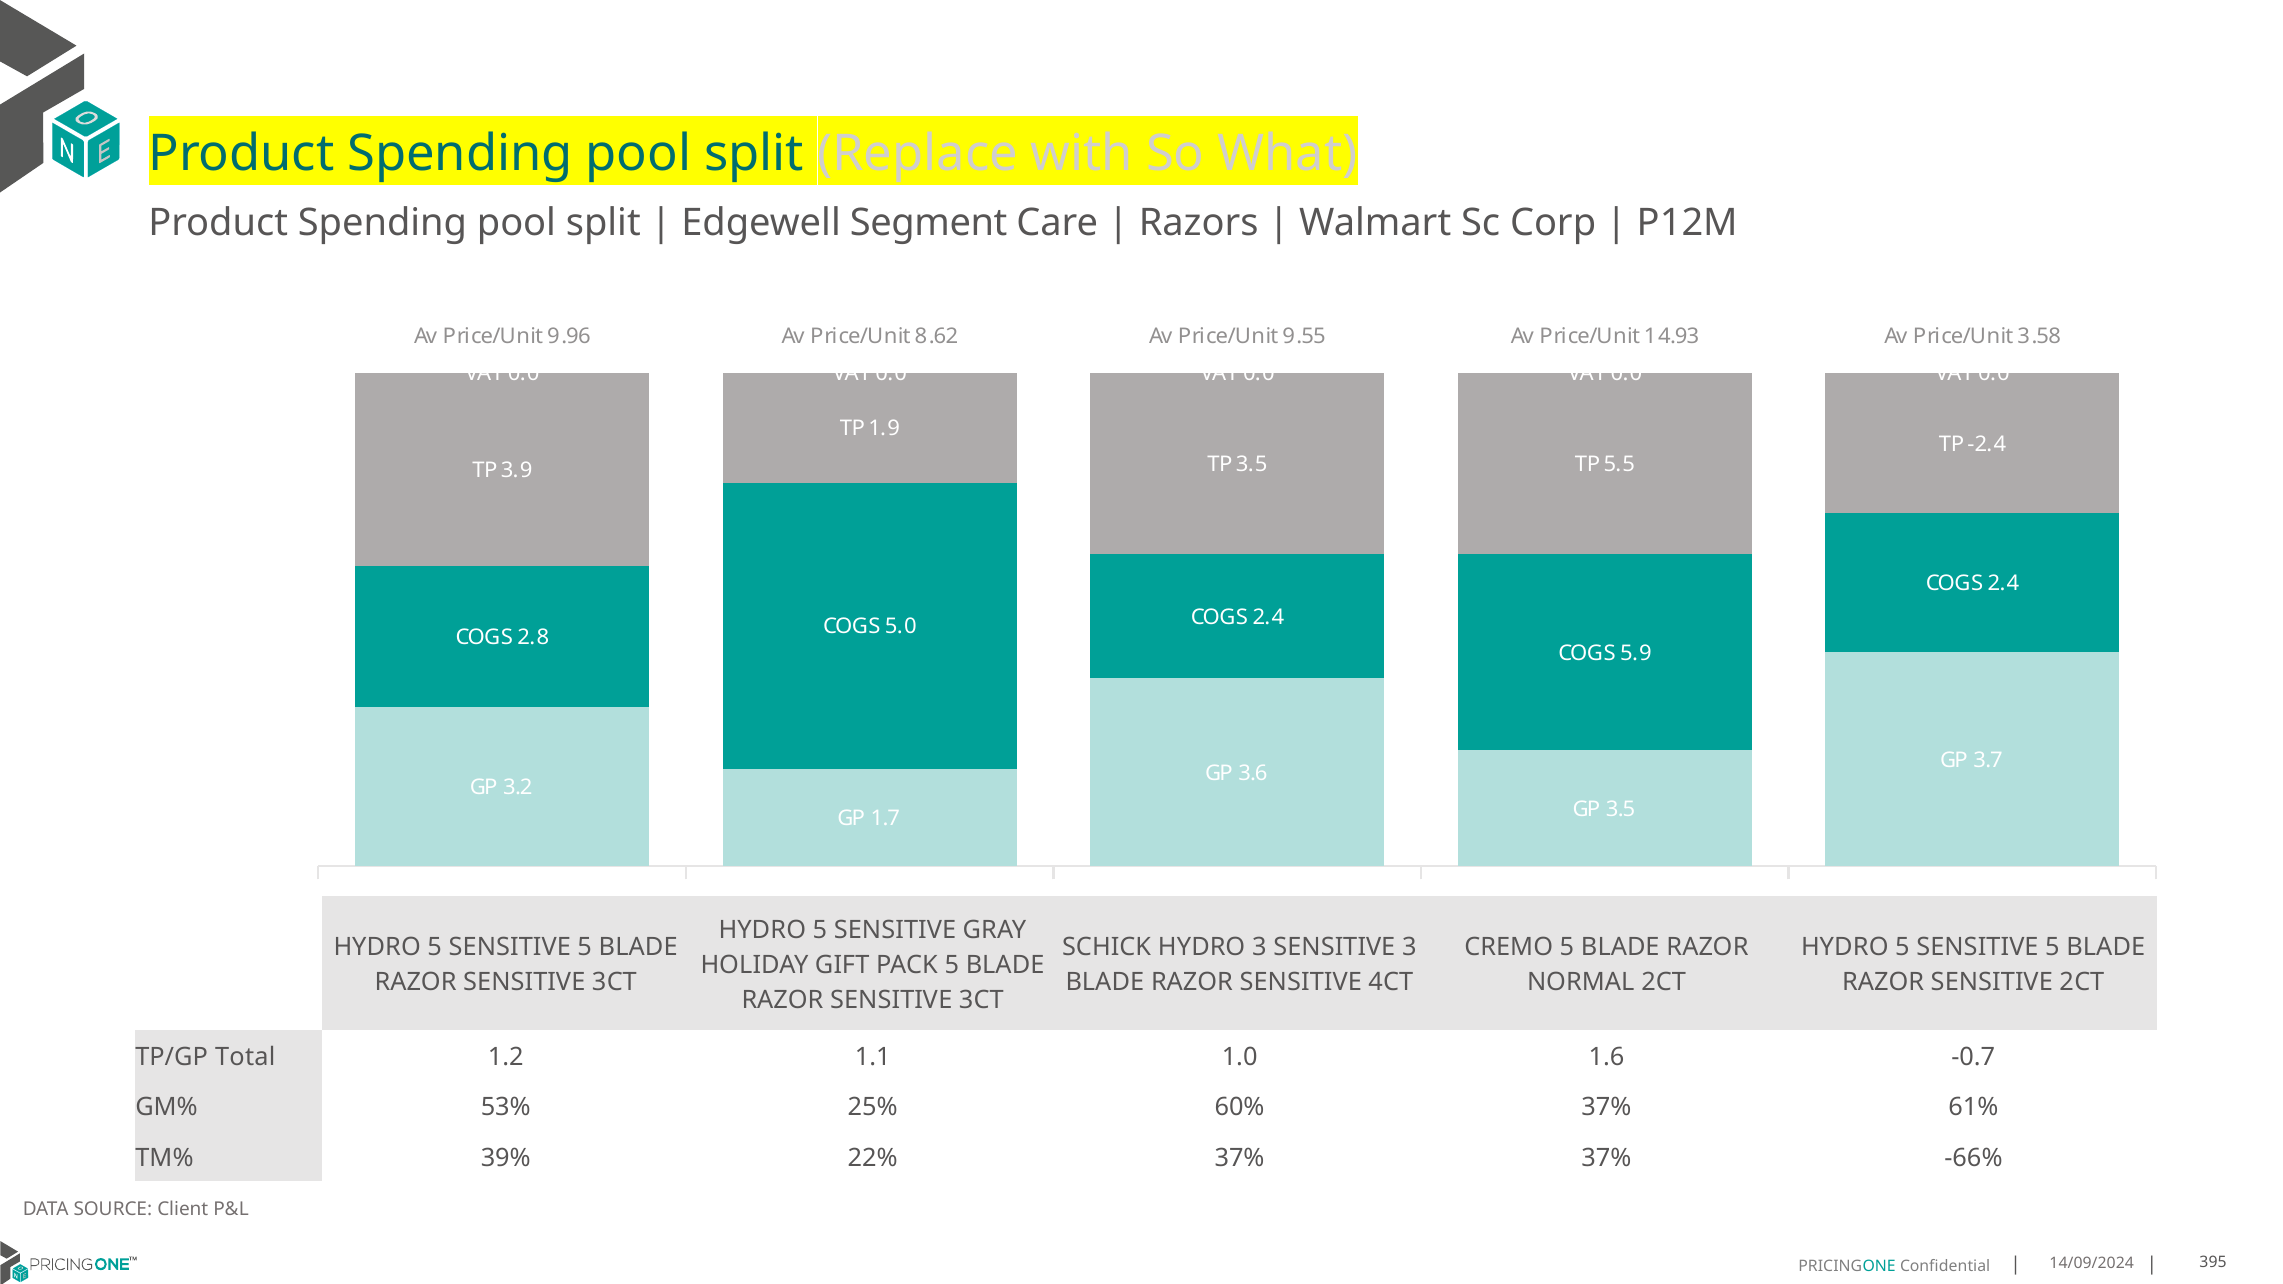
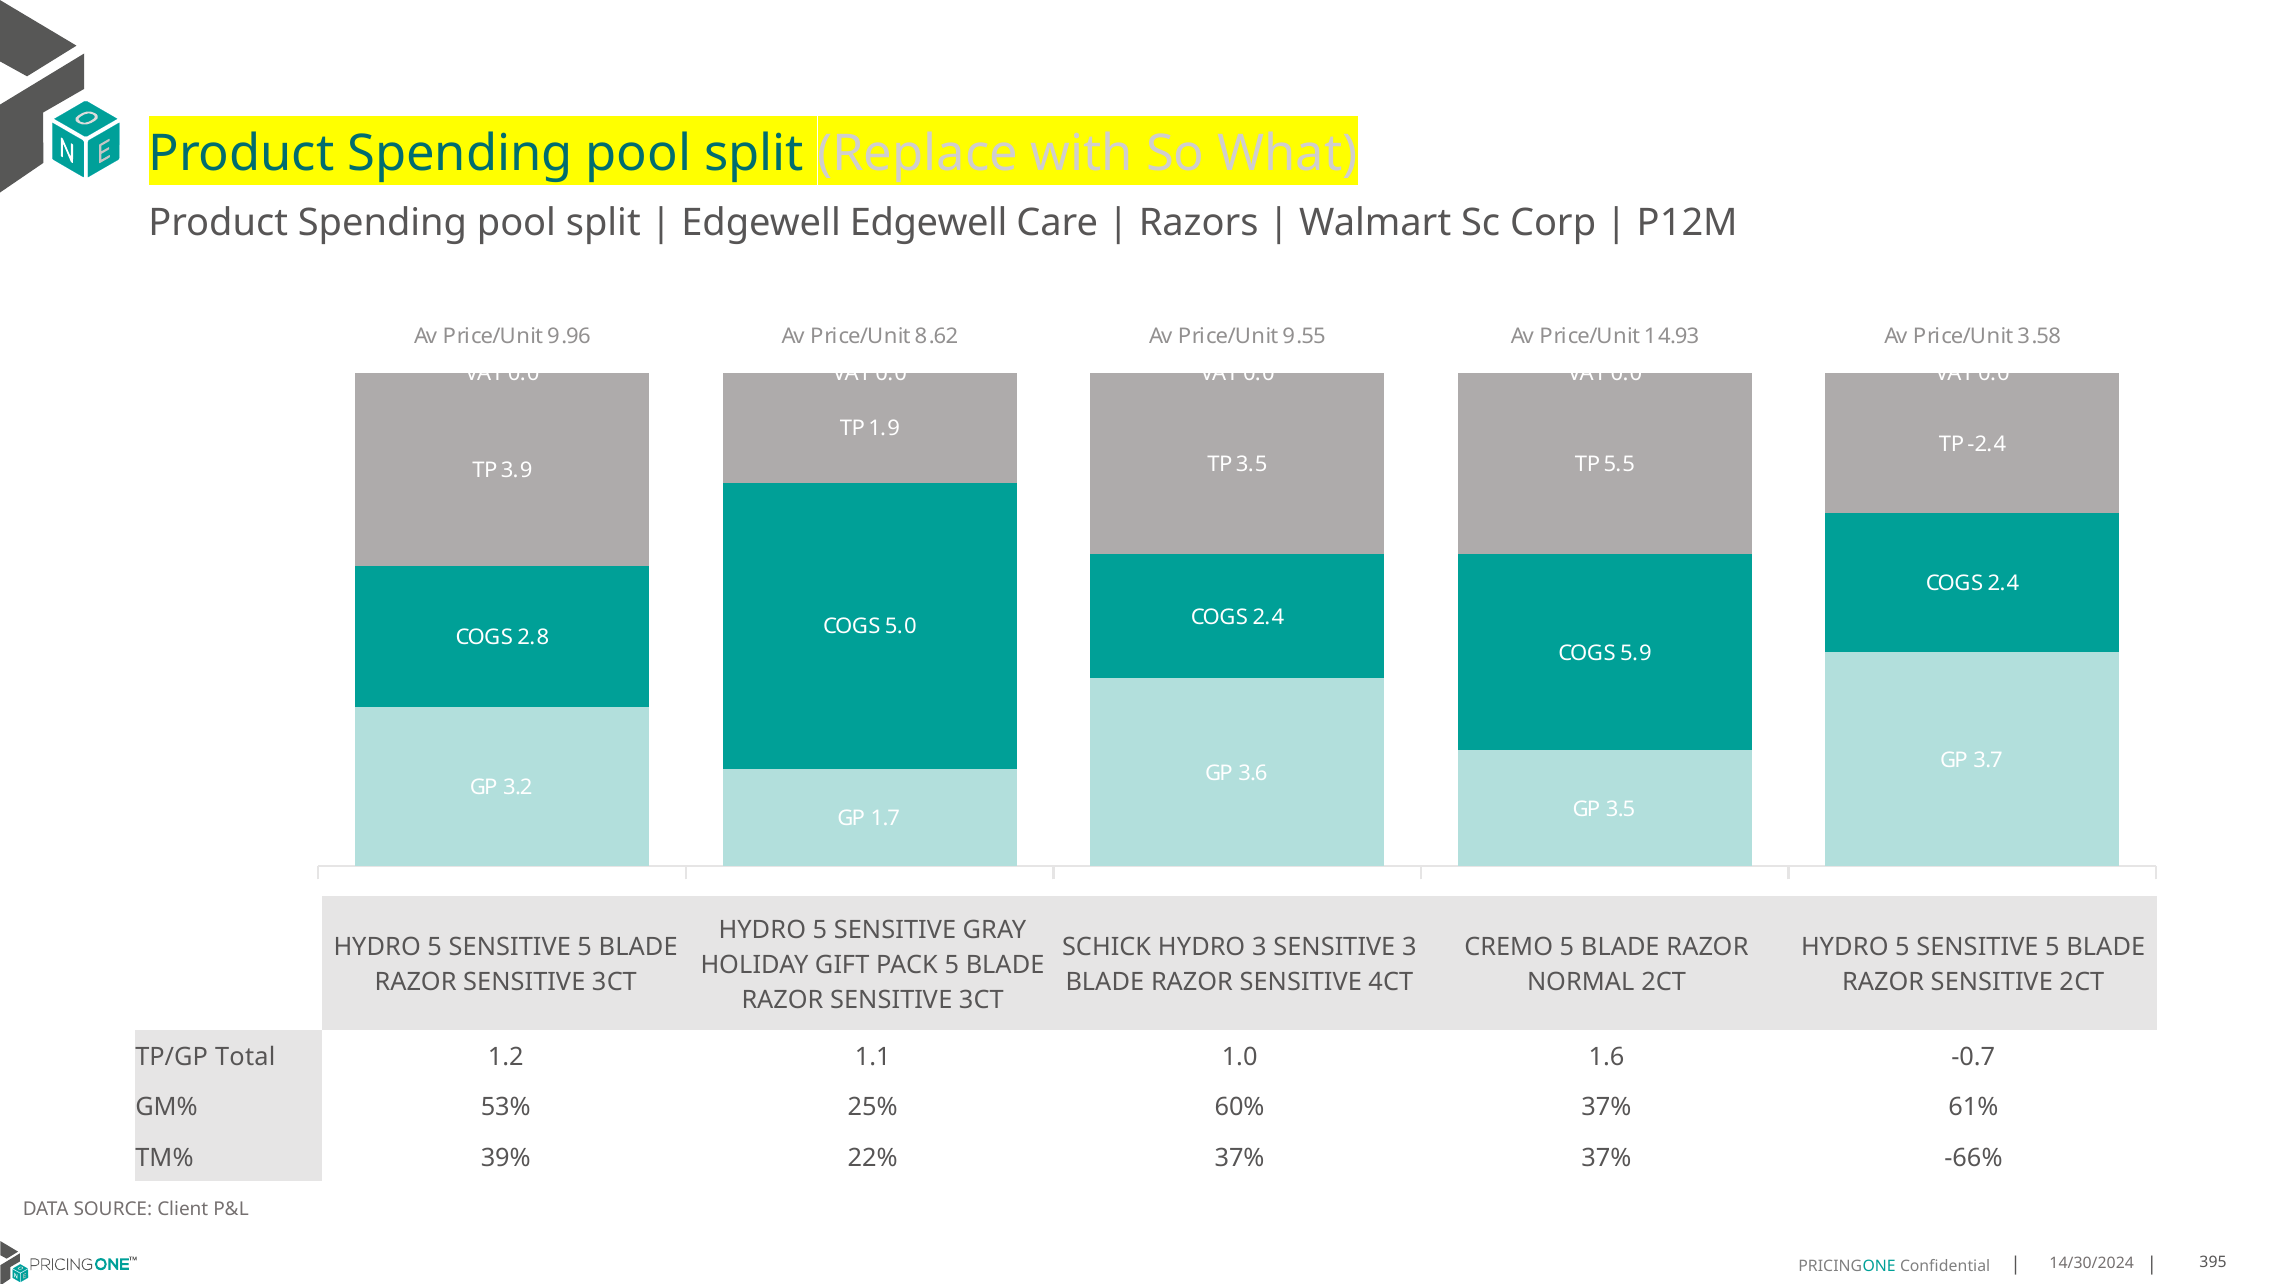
Edgewell Segment: Segment -> Edgewell
14/09/2024: 14/09/2024 -> 14/30/2024
